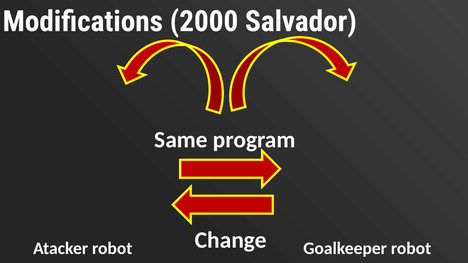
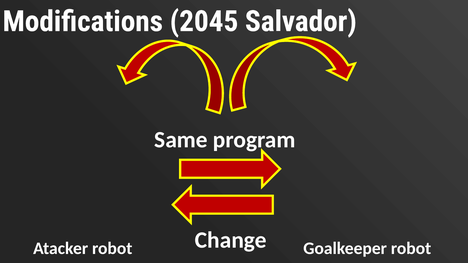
2000: 2000 -> 2045
